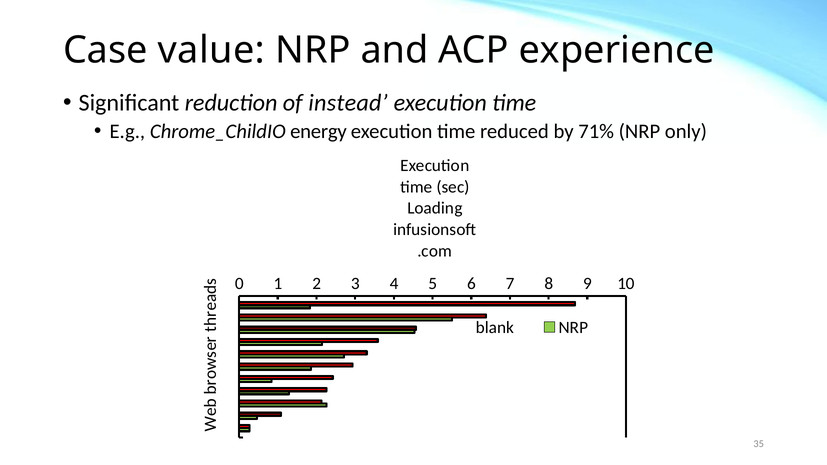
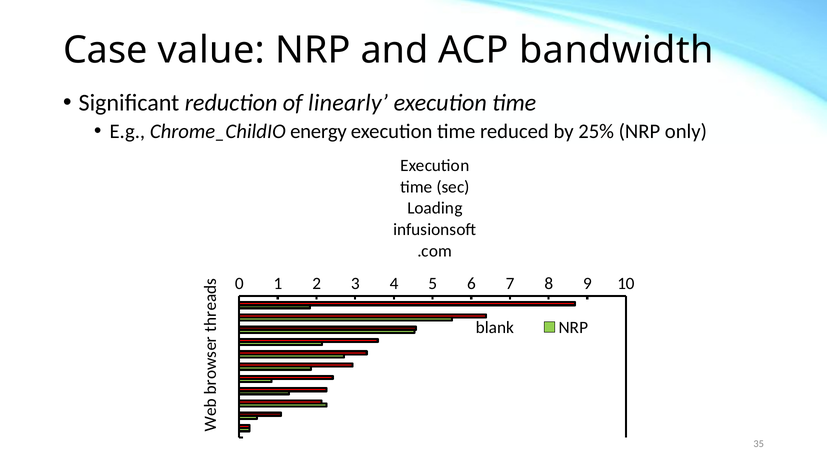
experience: experience -> bandwidth
instead: instead -> linearly
71%: 71% -> 25%
